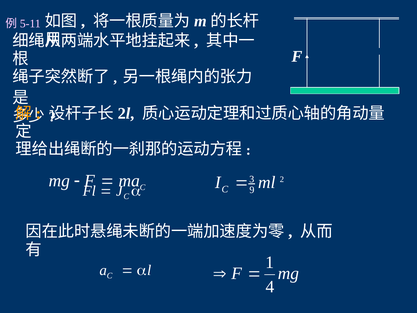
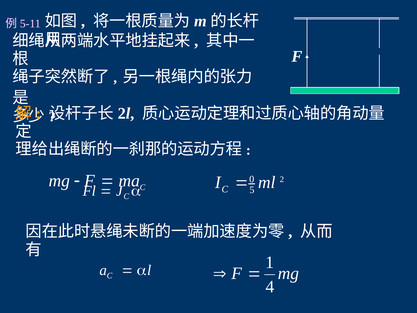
3: 3 -> 0
9: 9 -> 5
